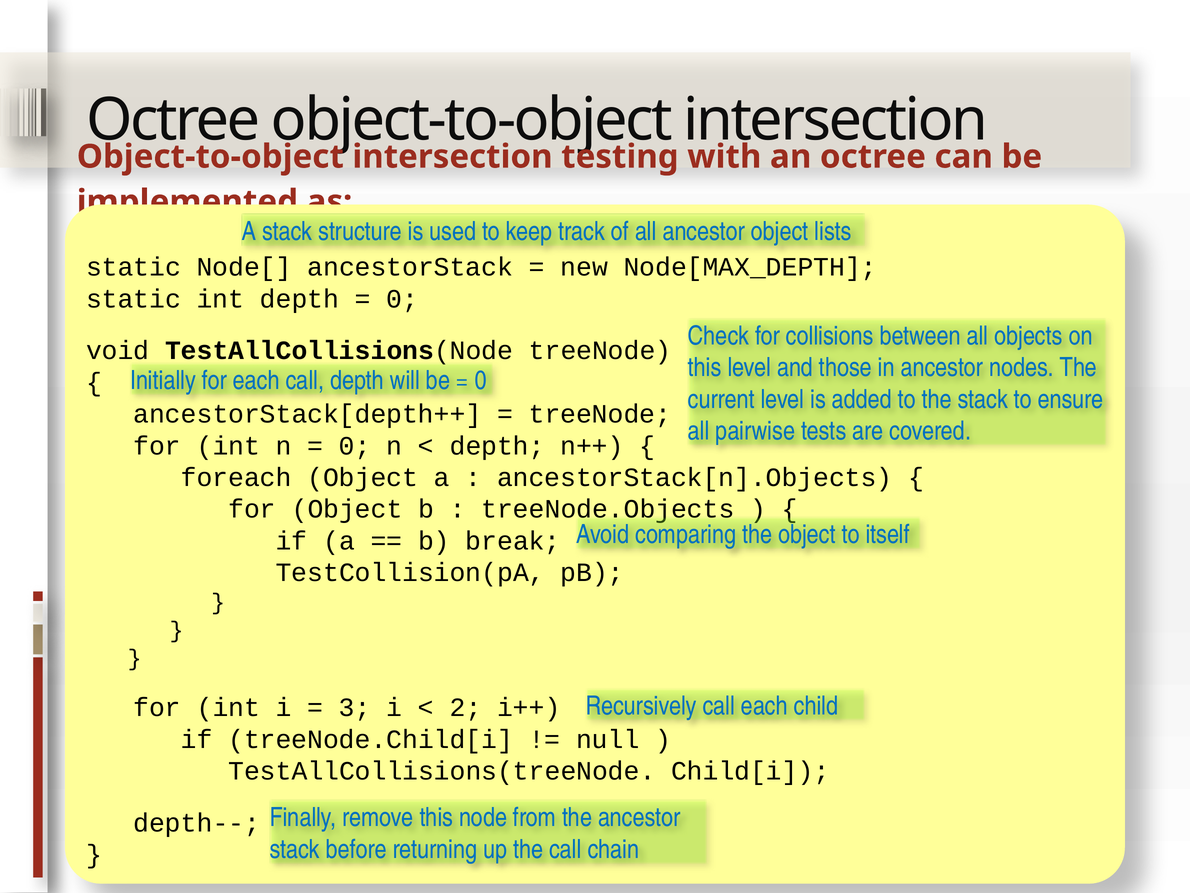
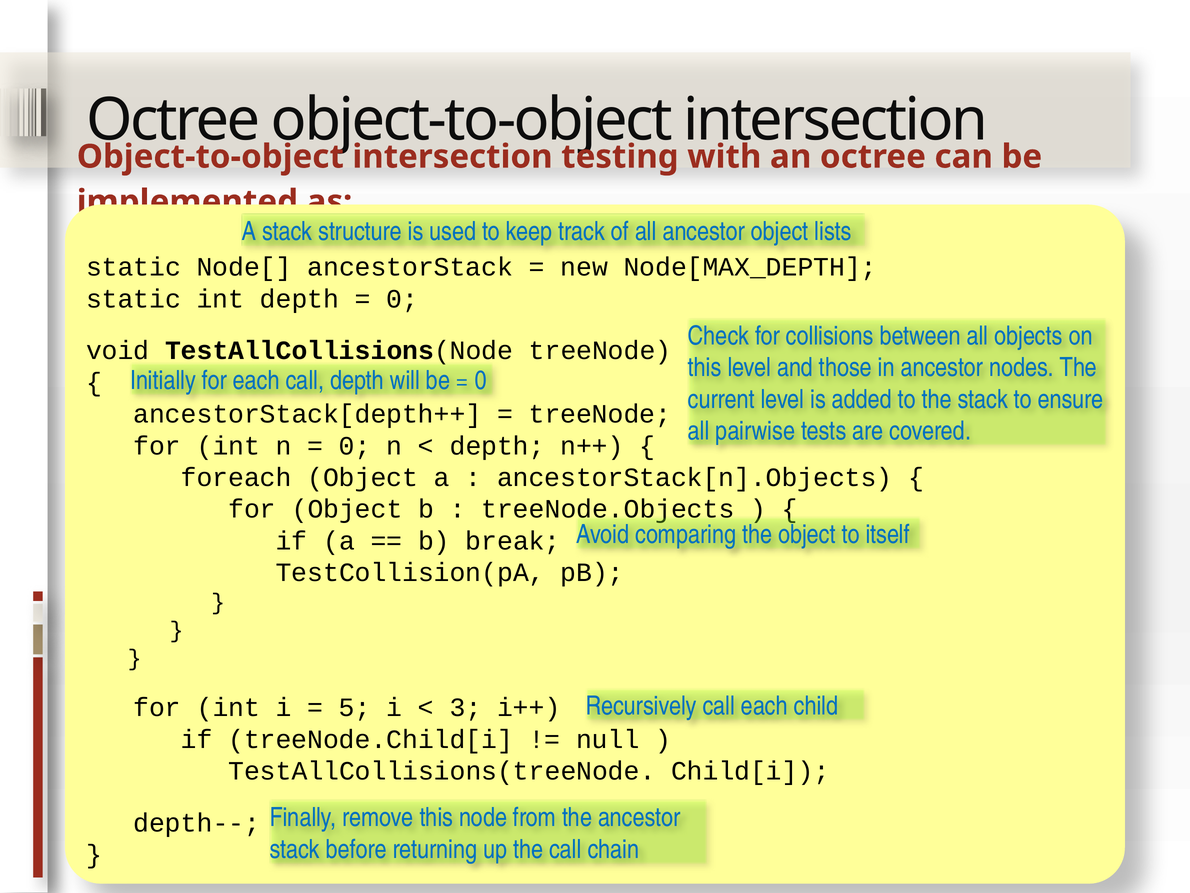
3: 3 -> 5
2: 2 -> 3
